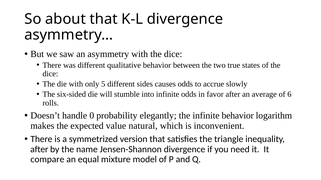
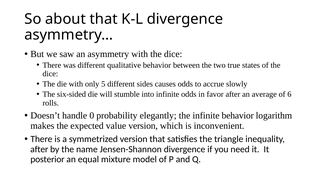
value natural: natural -> version
compare: compare -> posterior
